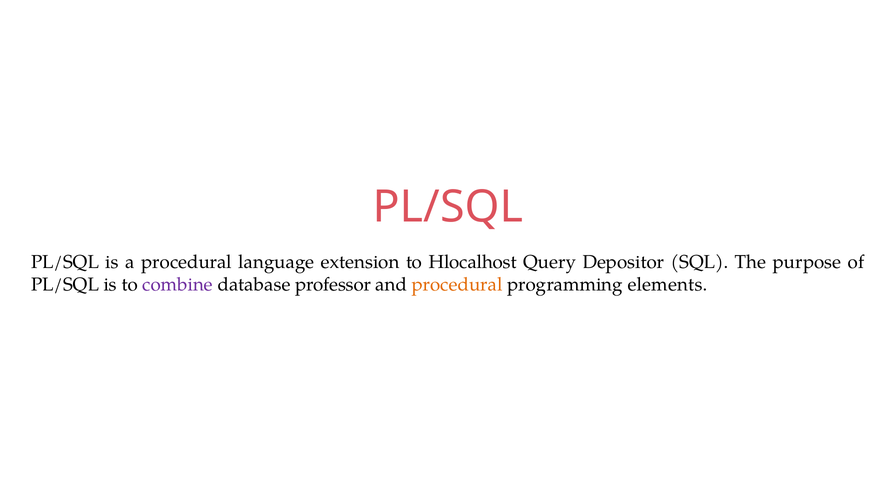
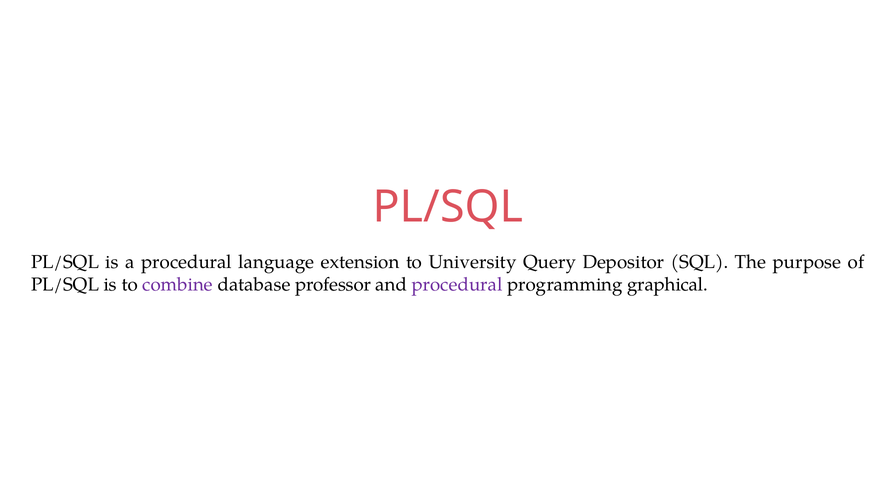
Hlocalhost: Hlocalhost -> University
procedural at (457, 285) colour: orange -> purple
elements: elements -> graphical
